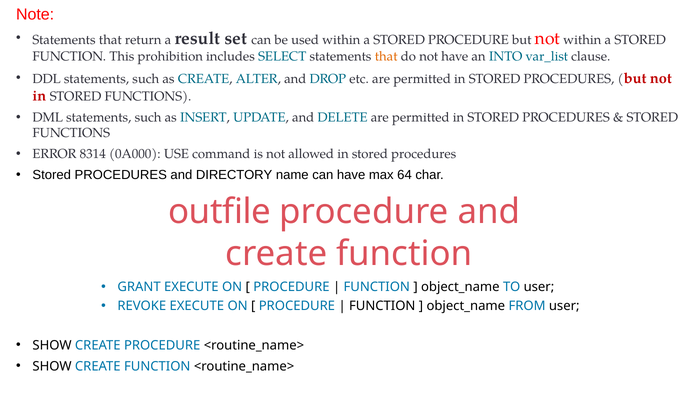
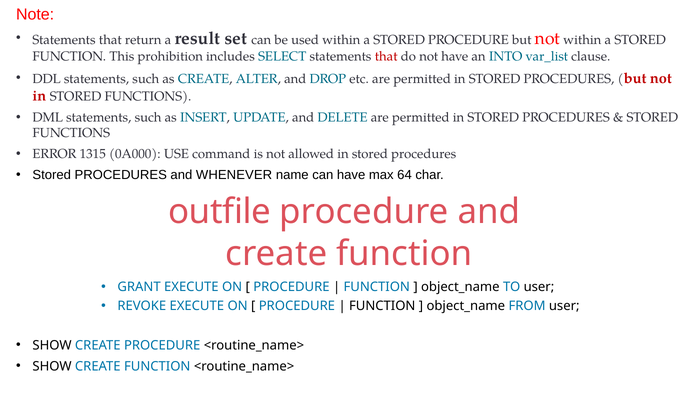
that at (386, 56) colour: orange -> red
8314: 8314 -> 1315
DIRECTORY: DIRECTORY -> WHENEVER
